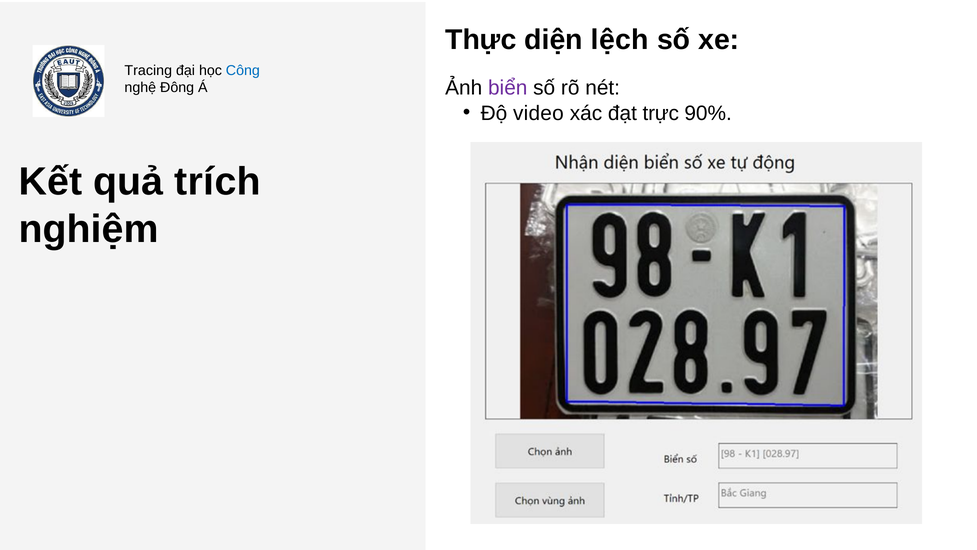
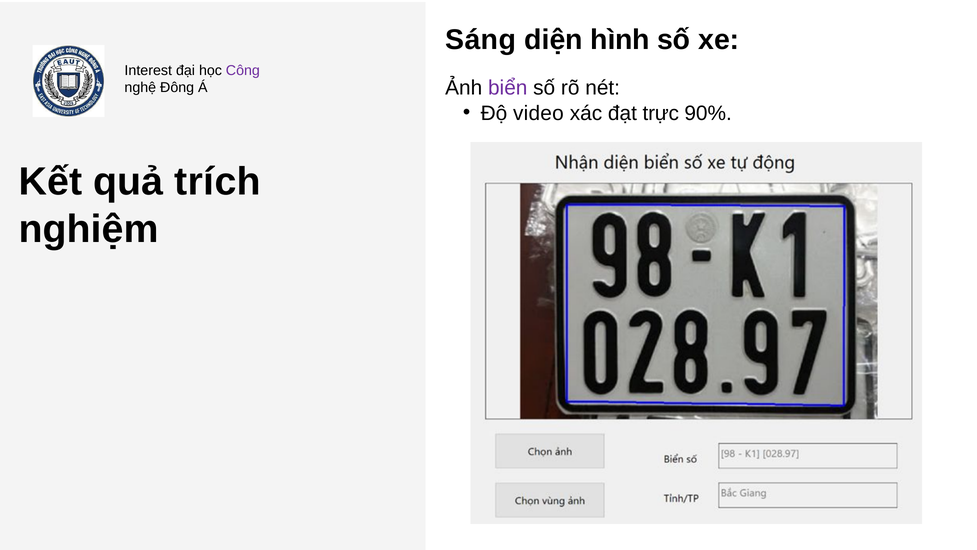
Thực: Thực -> Sáng
lệch: lệch -> hình
Tracing: Tracing -> Interest
Công colour: blue -> purple
